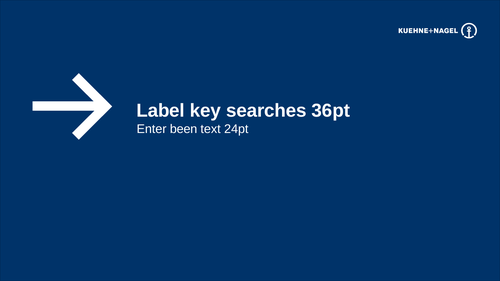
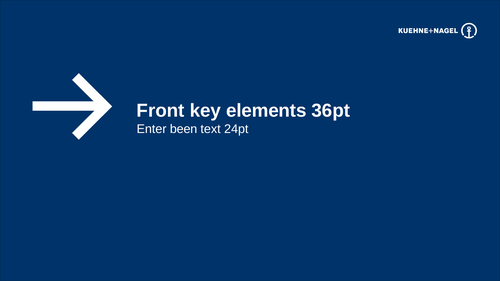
Label: Label -> Front
searches: searches -> elements
